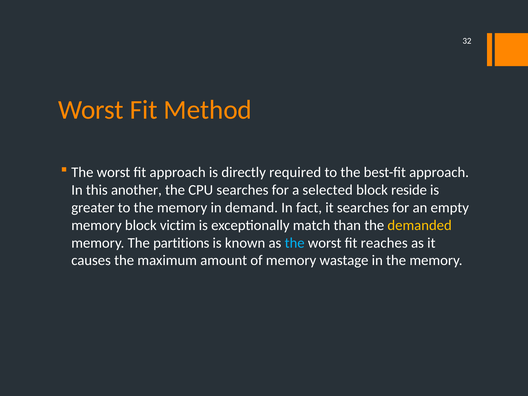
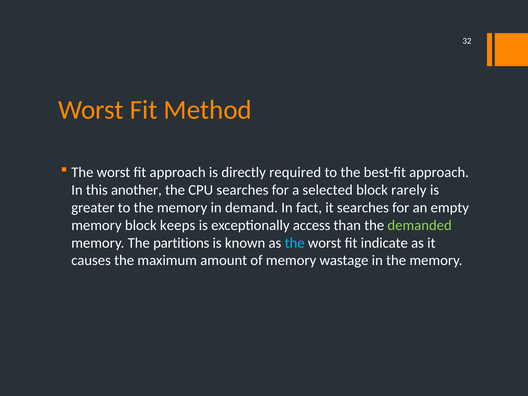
reside: reside -> rarely
victim: victim -> keeps
match: match -> access
demanded colour: yellow -> light green
reaches: reaches -> indicate
